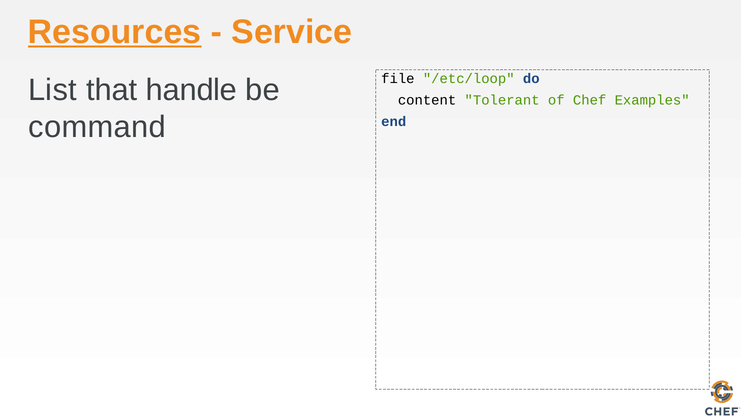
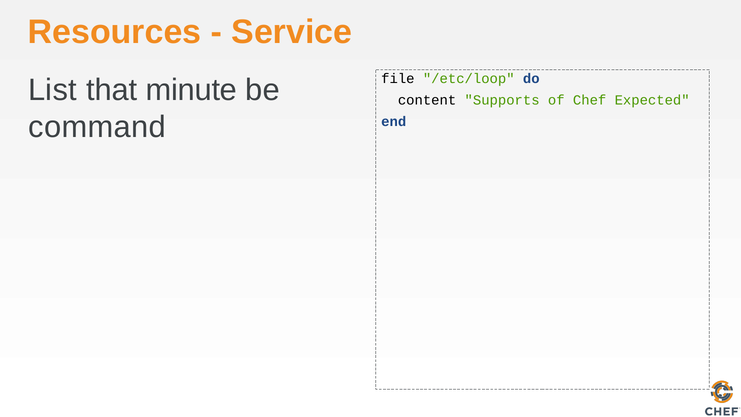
Resources underline: present -> none
handle: handle -> minute
Tolerant: Tolerant -> Supports
Examples: Examples -> Expected
